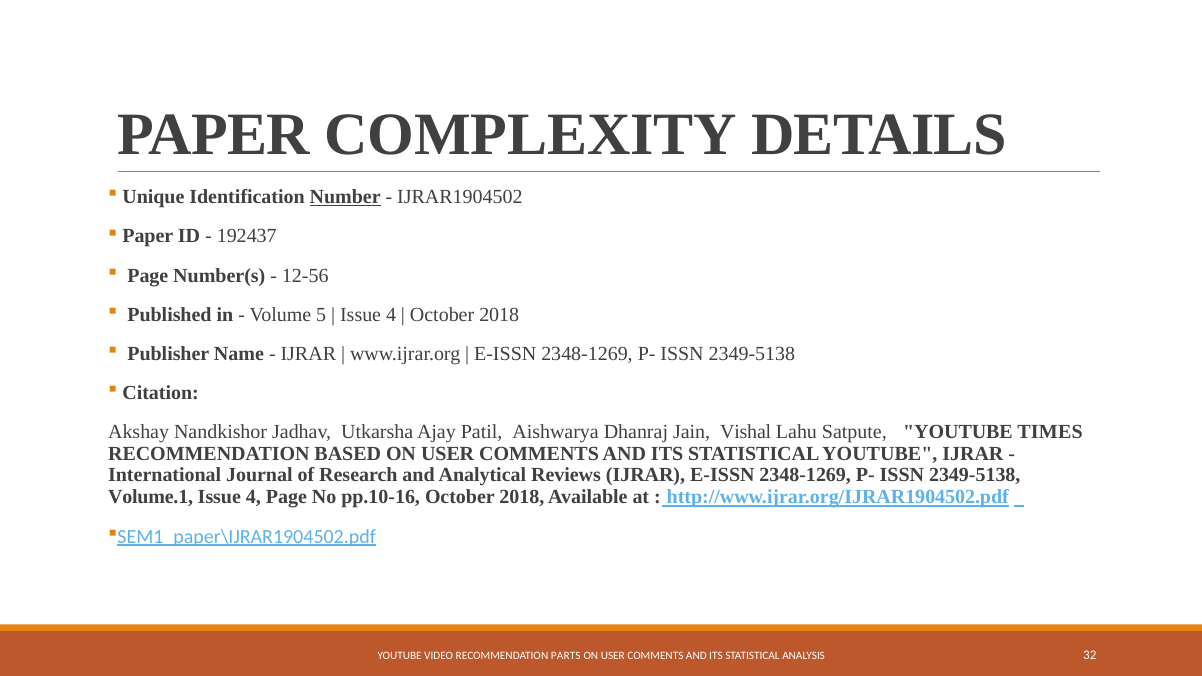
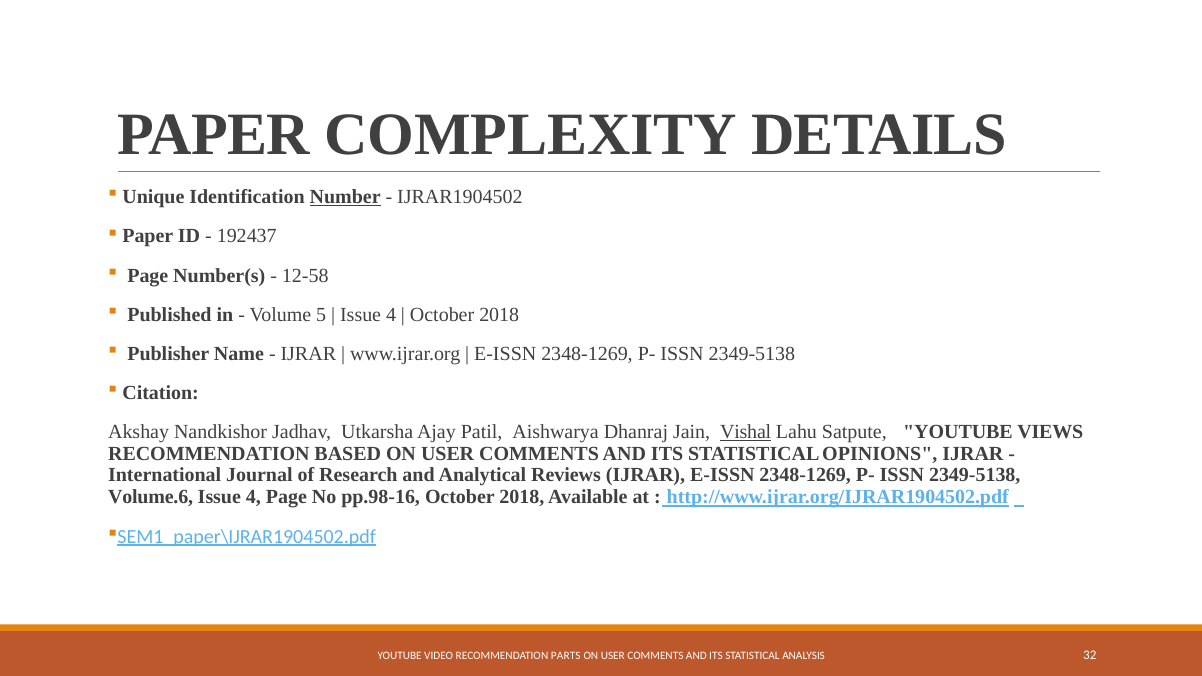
12-56: 12-56 -> 12-58
Vishal underline: none -> present
TIMES: TIMES -> VIEWS
STATISTICAL YOUTUBE: YOUTUBE -> OPINIONS
Volume.1: Volume.1 -> Volume.6
pp.10-16: pp.10-16 -> pp.98-16
